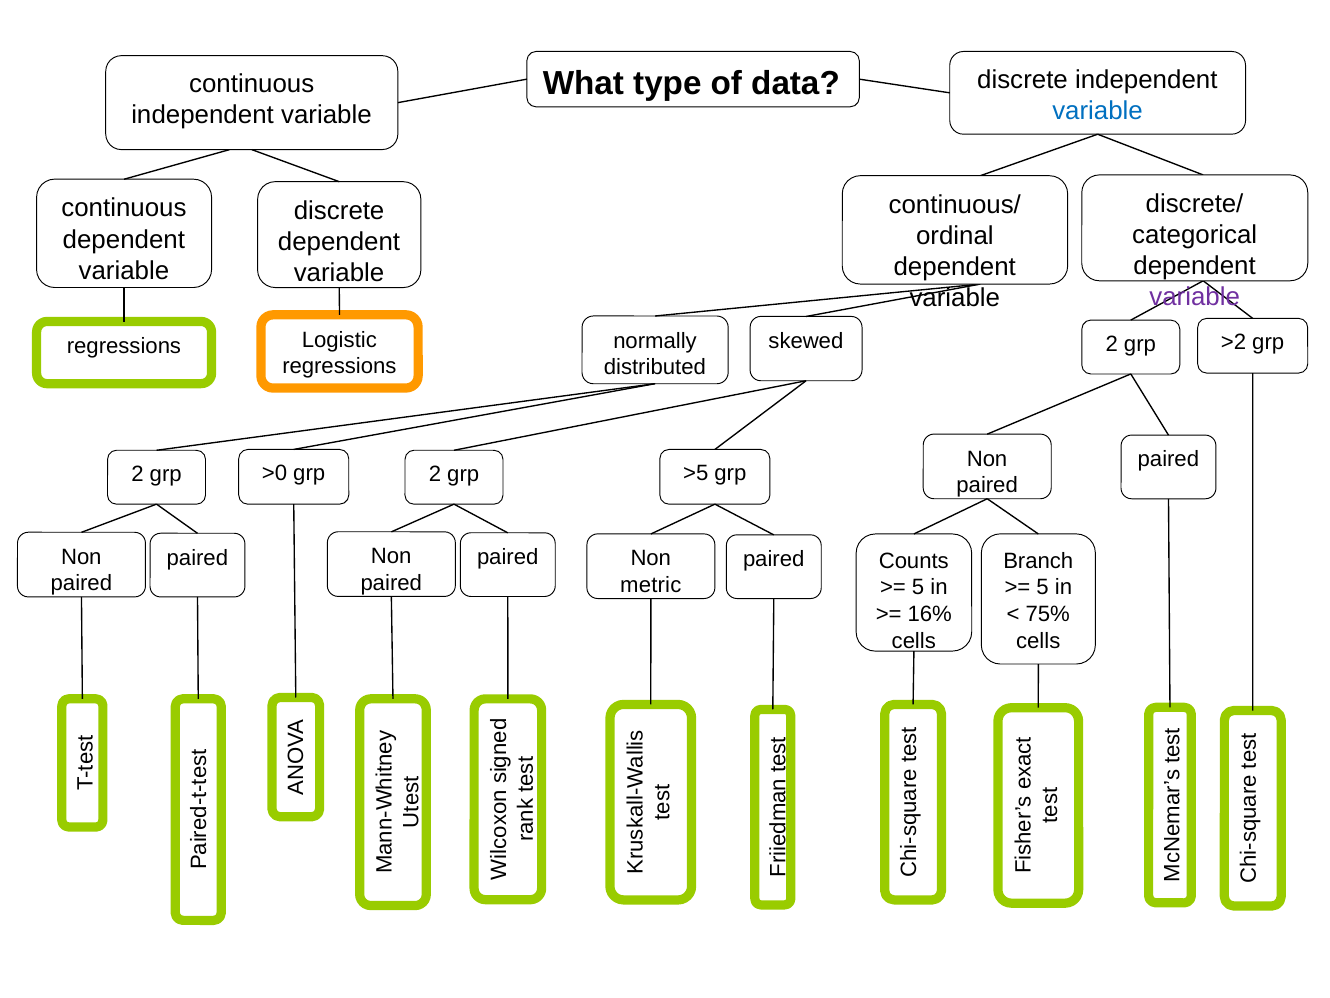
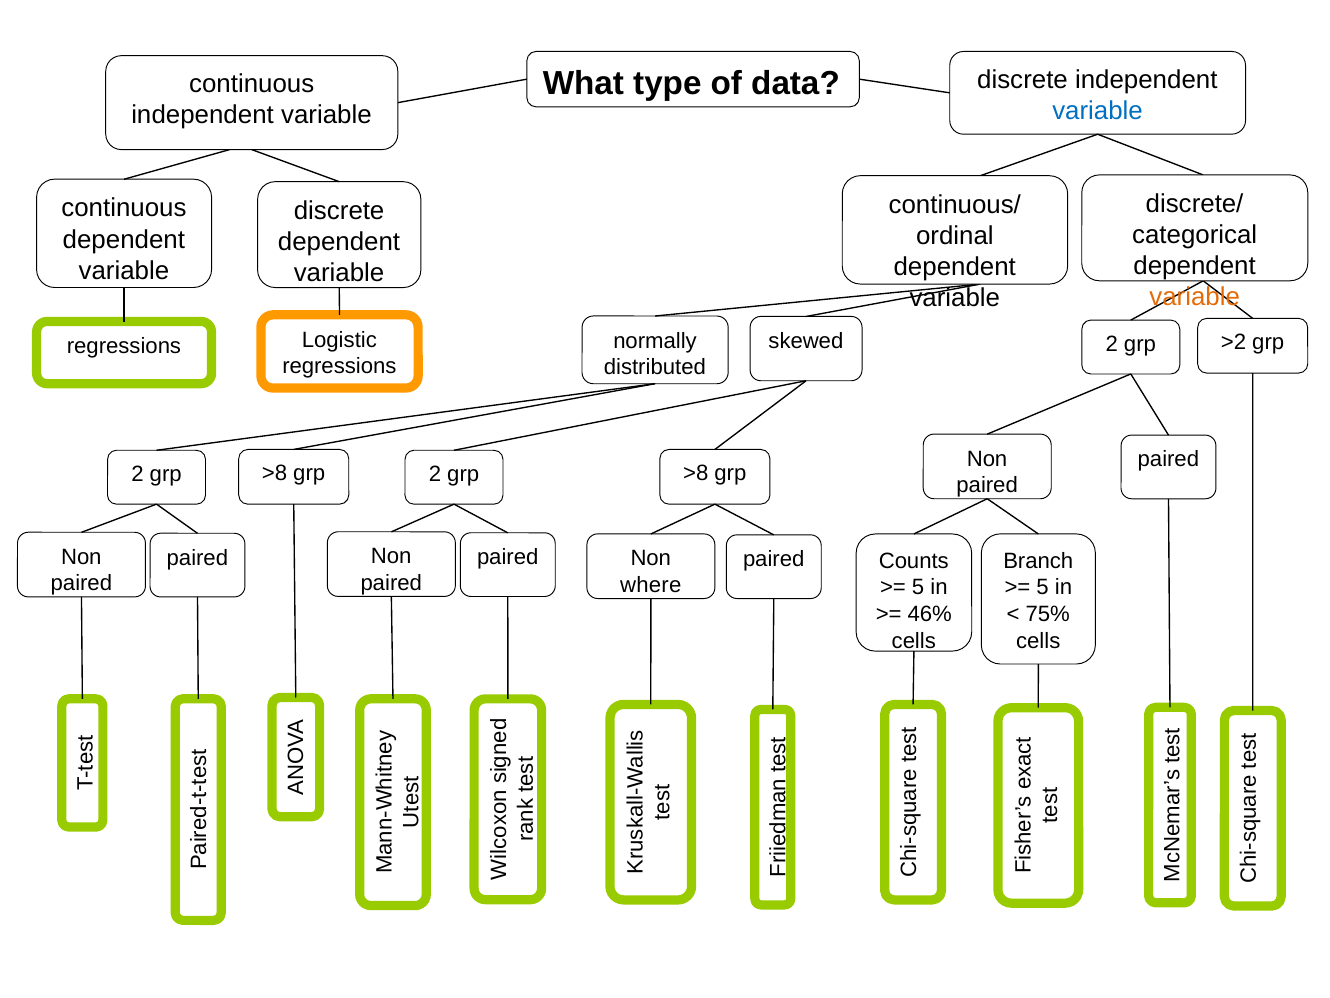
variable at (1195, 297) colour: purple -> orange
>0 at (275, 473): >0 -> >8
>5 at (696, 473): >5 -> >8
metric: metric -> where
16%: 16% -> 46%
